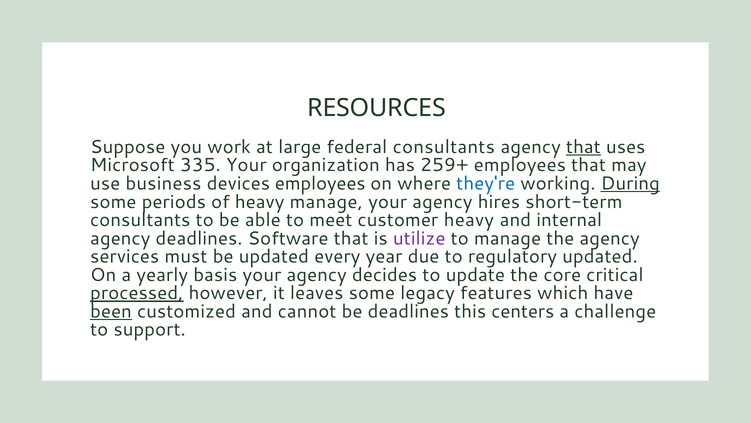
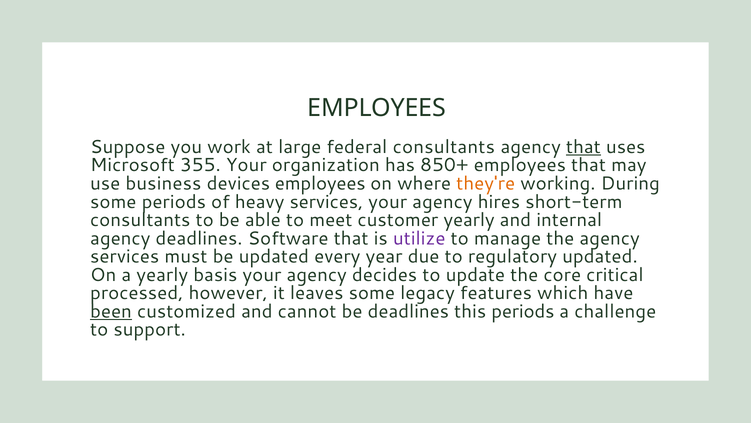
RESOURCES at (377, 108): RESOURCES -> EMPLOYEES
335: 335 -> 355
259+: 259+ -> 850+
they're colour: blue -> orange
During underline: present -> none
heavy manage: manage -> services
customer heavy: heavy -> yearly
processed underline: present -> none
this centers: centers -> periods
